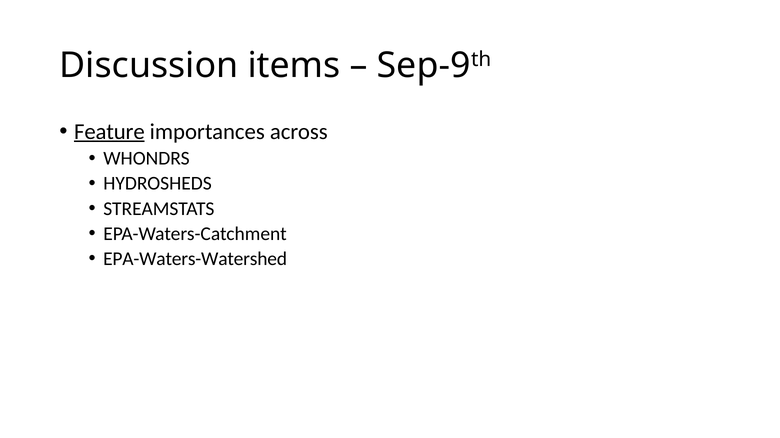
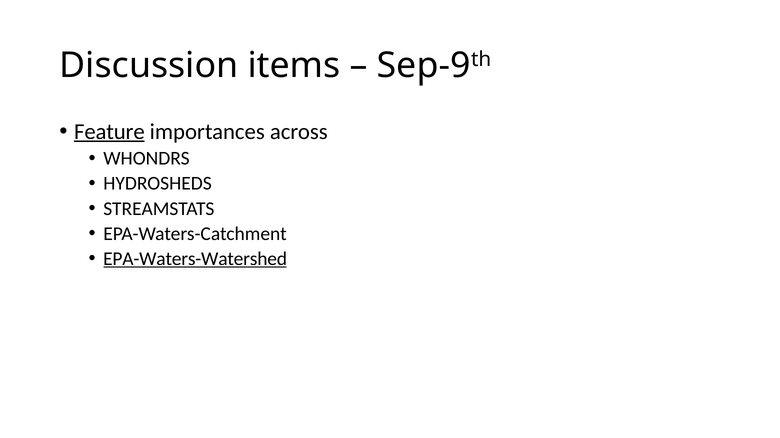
EPA-Waters-Watershed underline: none -> present
